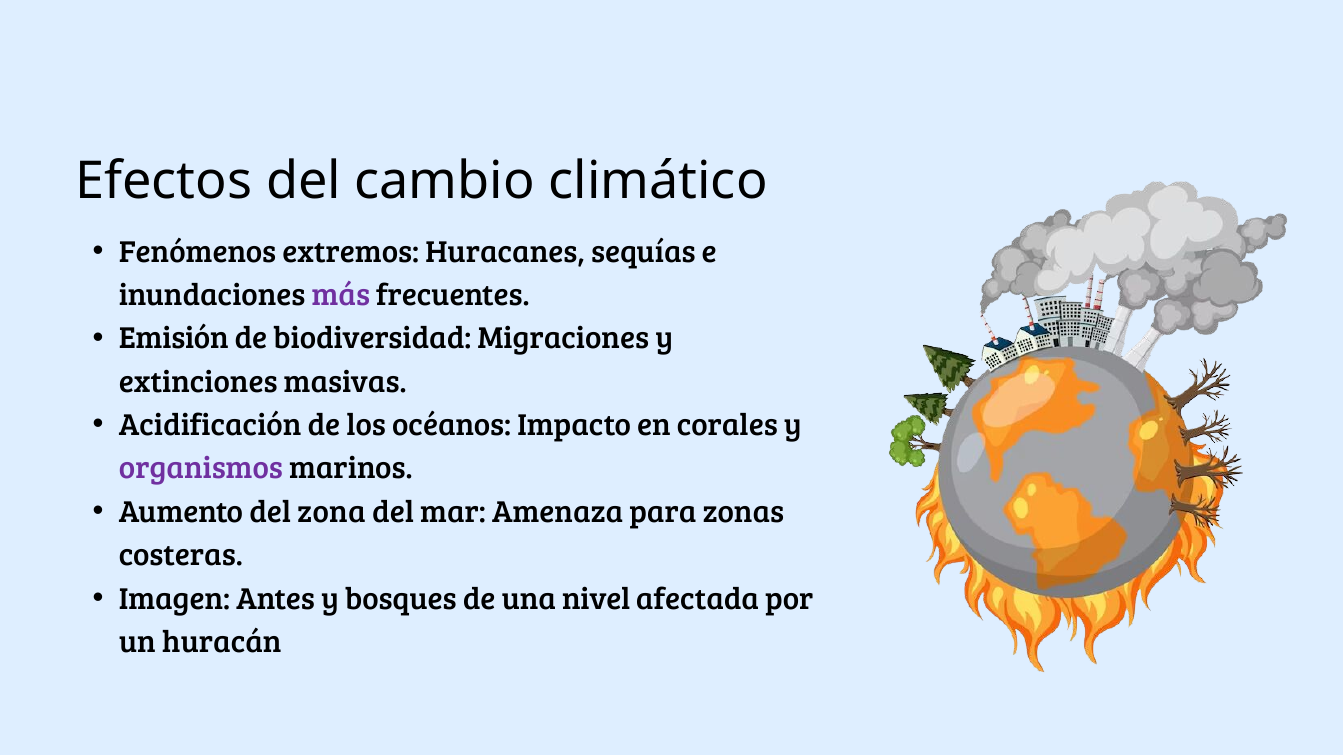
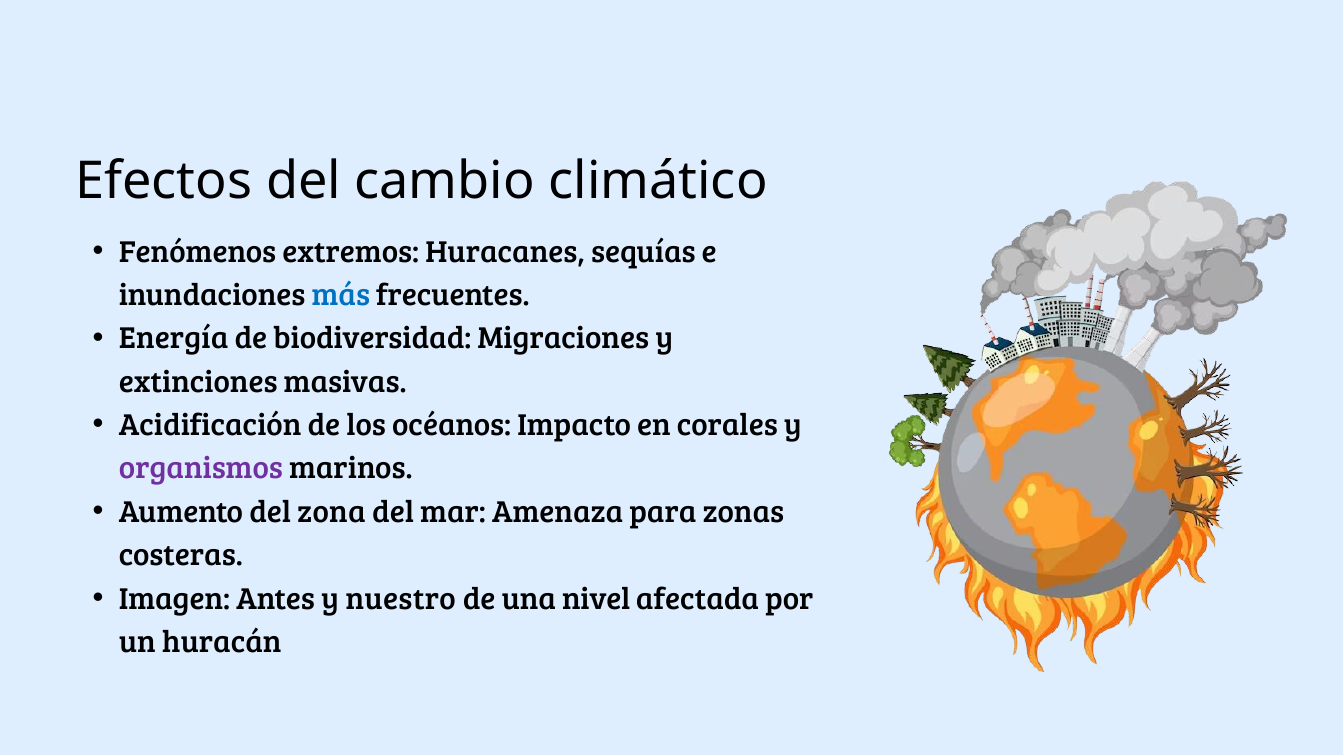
más colour: purple -> blue
Emisión: Emisión -> Energía
bosques: bosques -> nuestro
